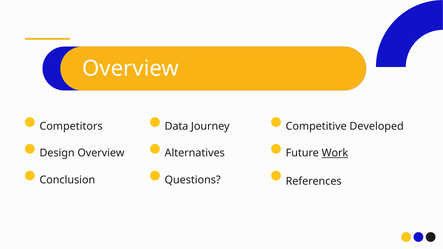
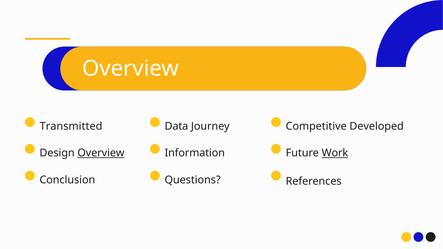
Competitors: Competitors -> Transmitted
Overview at (101, 153) underline: none -> present
Alternatives: Alternatives -> Information
